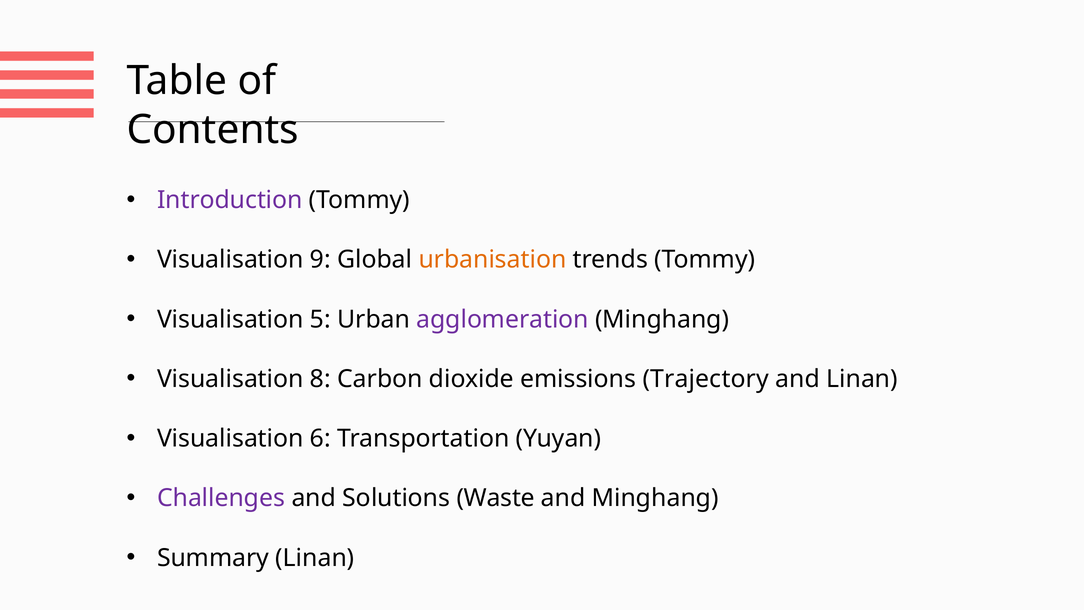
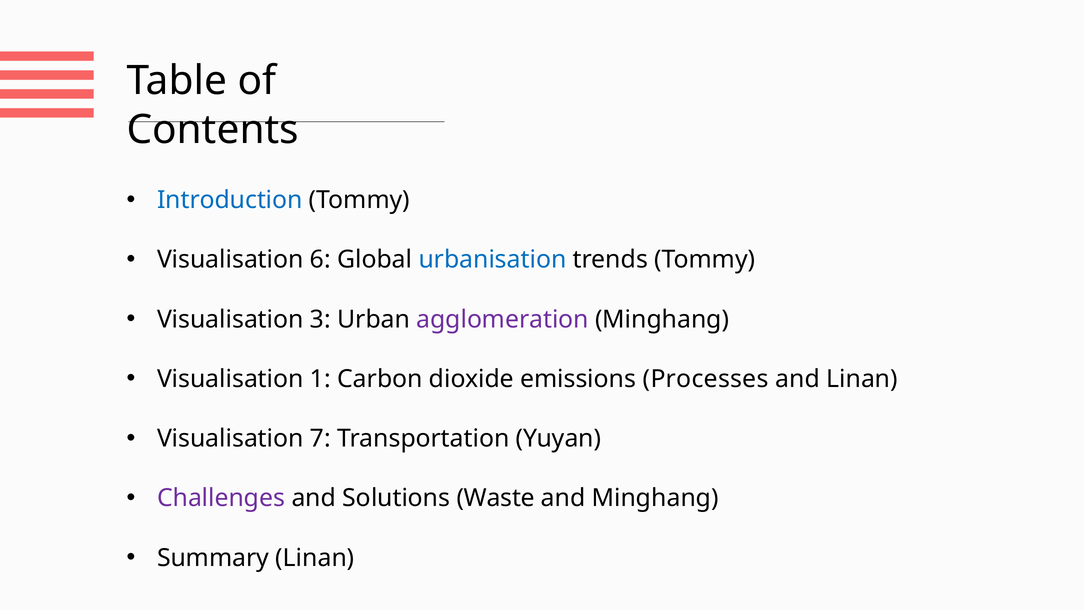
Introduction colour: purple -> blue
9: 9 -> 6
urbanisation colour: orange -> blue
5: 5 -> 3
8: 8 -> 1
Trajectory: Trajectory -> Processes
6: 6 -> 7
